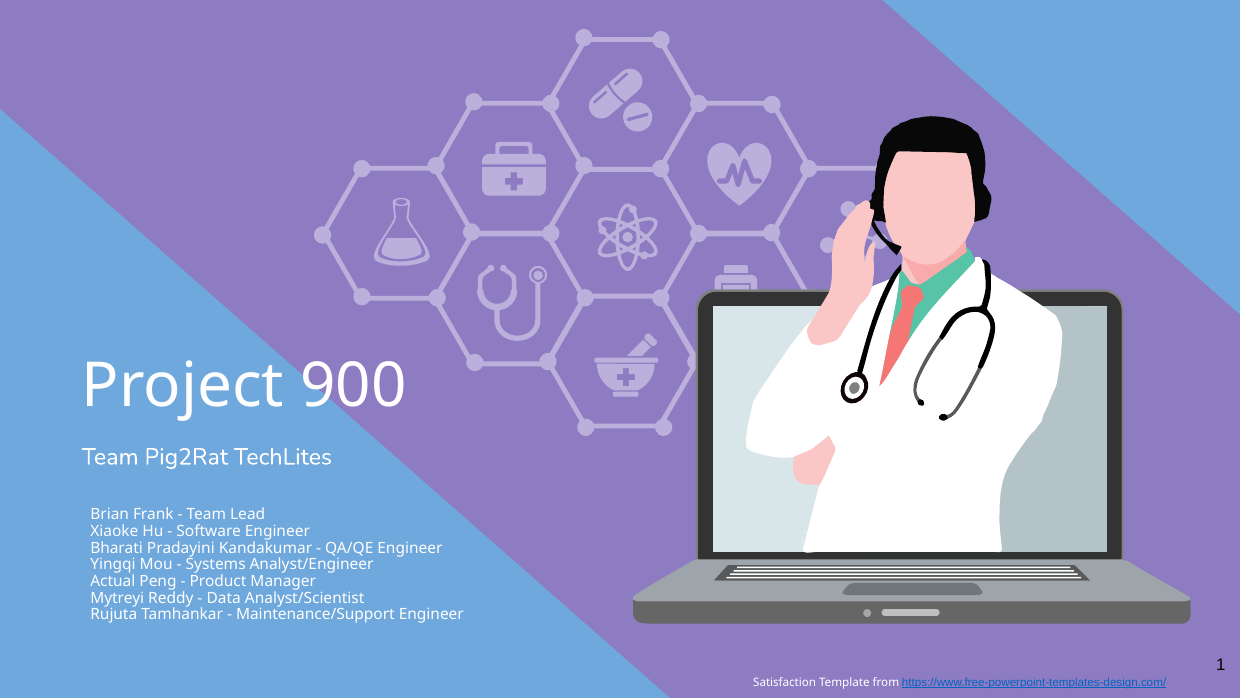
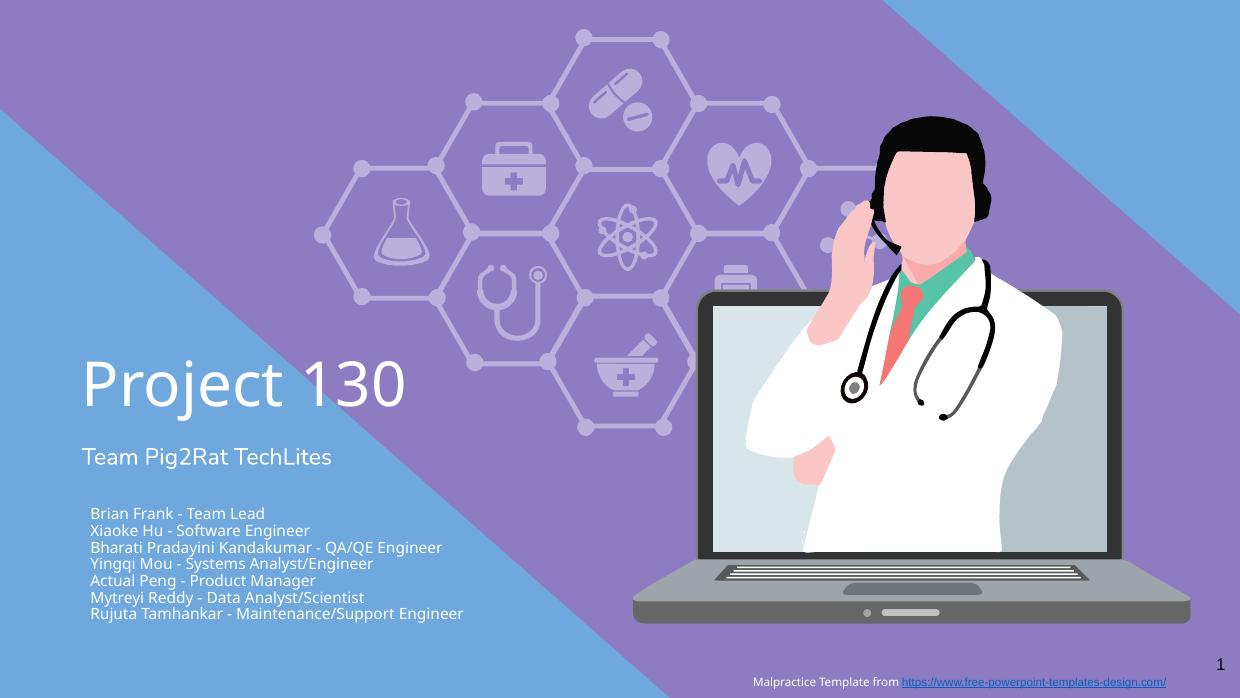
900: 900 -> 130
Satisfaction: Satisfaction -> Malpractice
